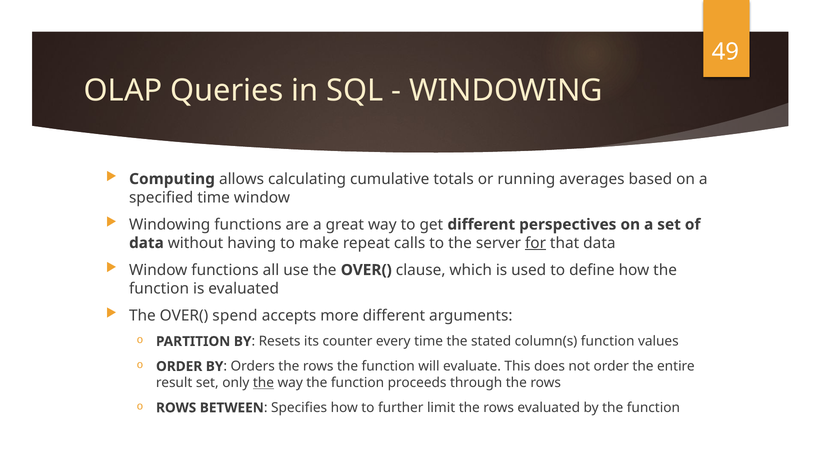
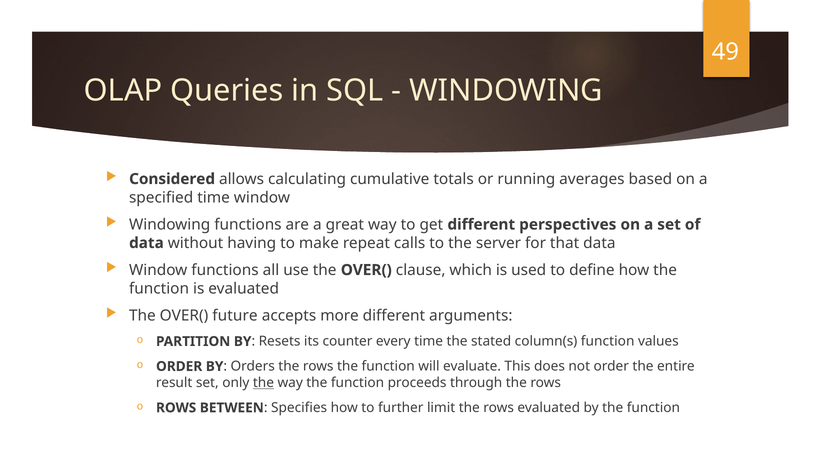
Computing: Computing -> Considered
for underline: present -> none
spend: spend -> future
